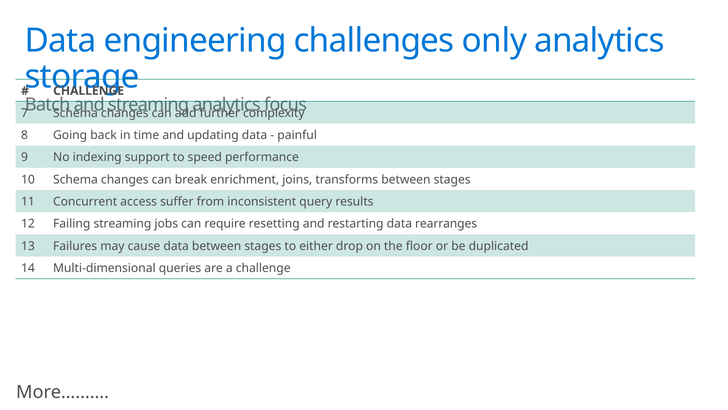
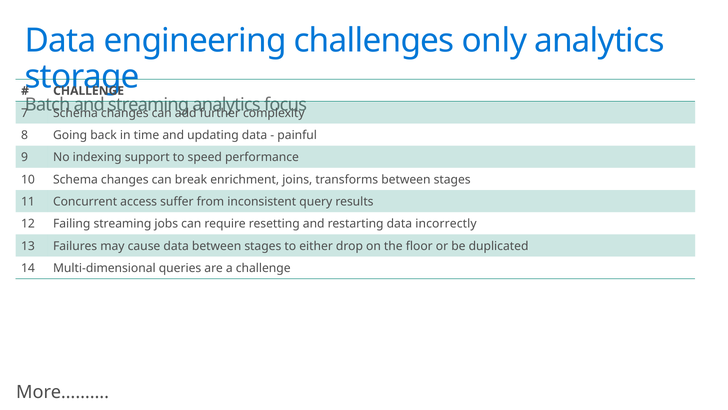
rearranges: rearranges -> incorrectly
